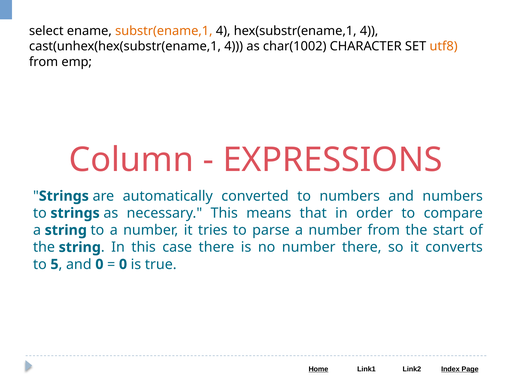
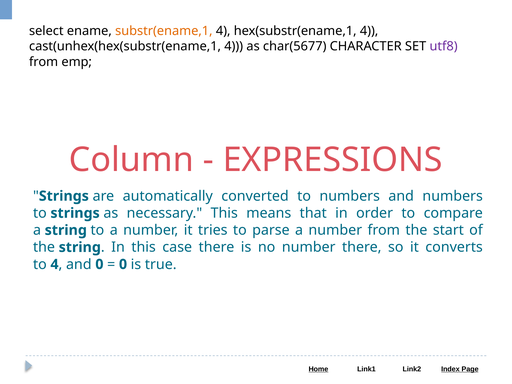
char(1002: char(1002 -> char(5677
utf8 colour: orange -> purple
to 5: 5 -> 4
